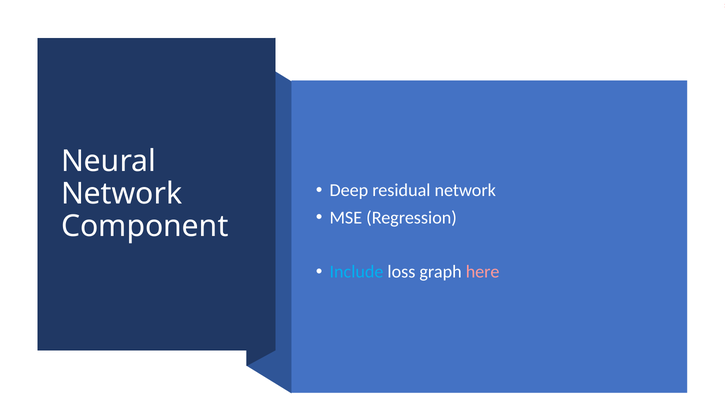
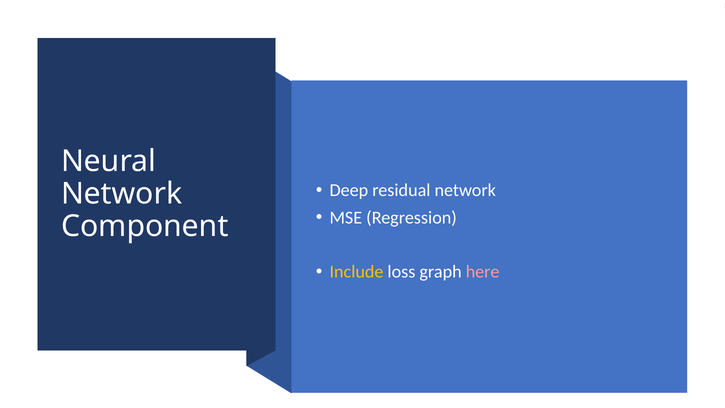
Include colour: light blue -> yellow
